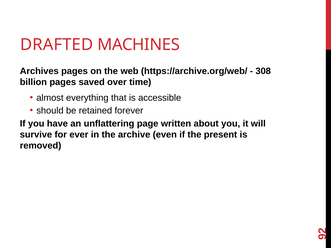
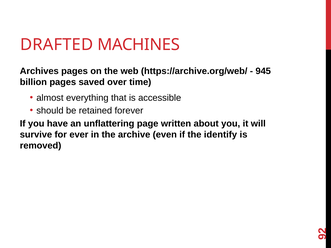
308: 308 -> 945
present: present -> identify
